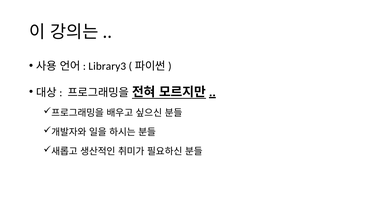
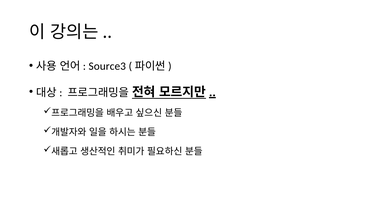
Library3: Library3 -> Source3
